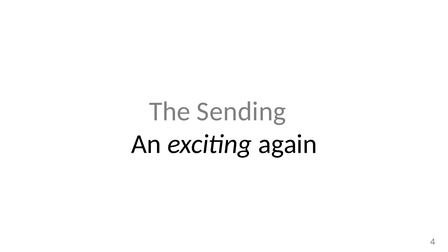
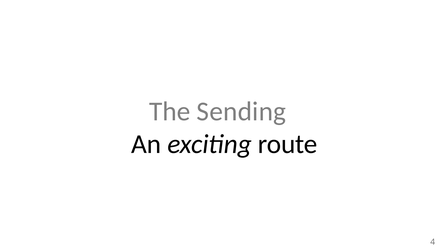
again: again -> route
